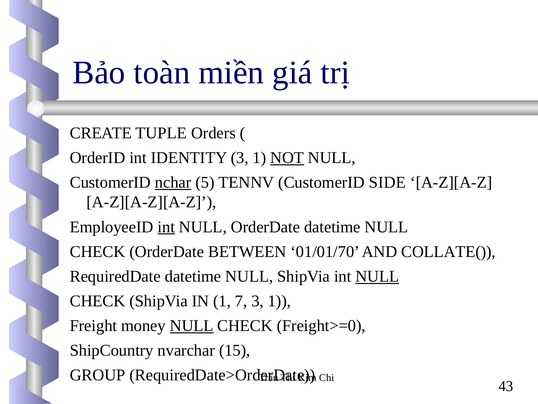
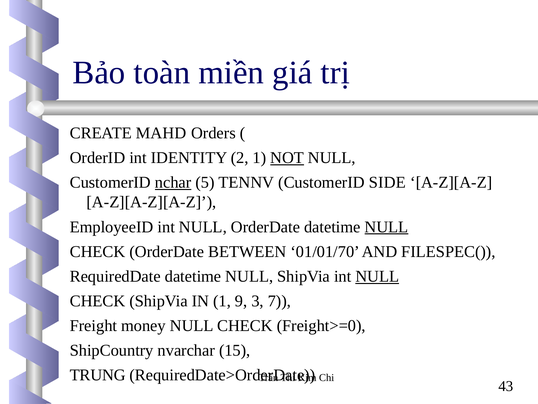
TUPLE: TUPLE -> MAHD
IDENTITY 3: 3 -> 2
int at (166, 227) underline: present -> none
NULL at (386, 227) underline: none -> present
COLLATE(: COLLATE( -> FILESPEC(
7: 7 -> 9
1 at (279, 301): 1 -> 7
NULL at (192, 325) underline: present -> none
GROUP: GROUP -> TRUNG
